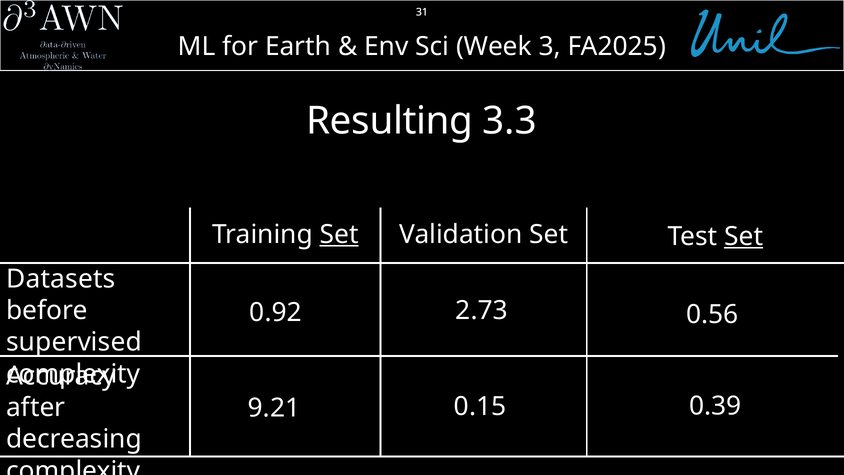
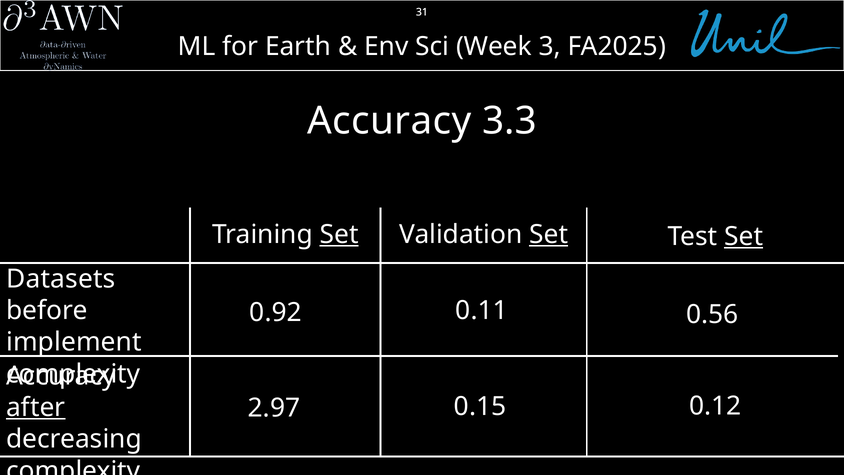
Resulting at (390, 121): Resulting -> Accuracy
Set at (549, 234) underline: none -> present
2.73: 2.73 -> 0.11
supervised: supervised -> implement
after underline: none -> present
9.21: 9.21 -> 2.97
0.39: 0.39 -> 0.12
